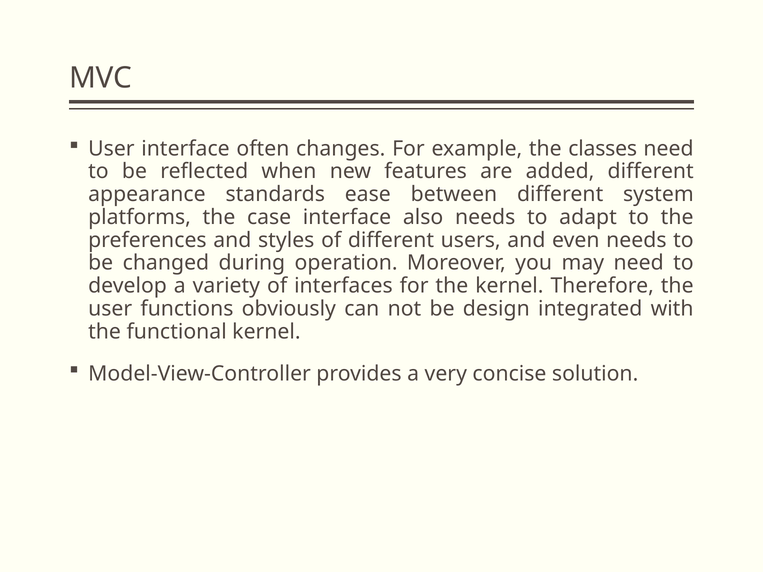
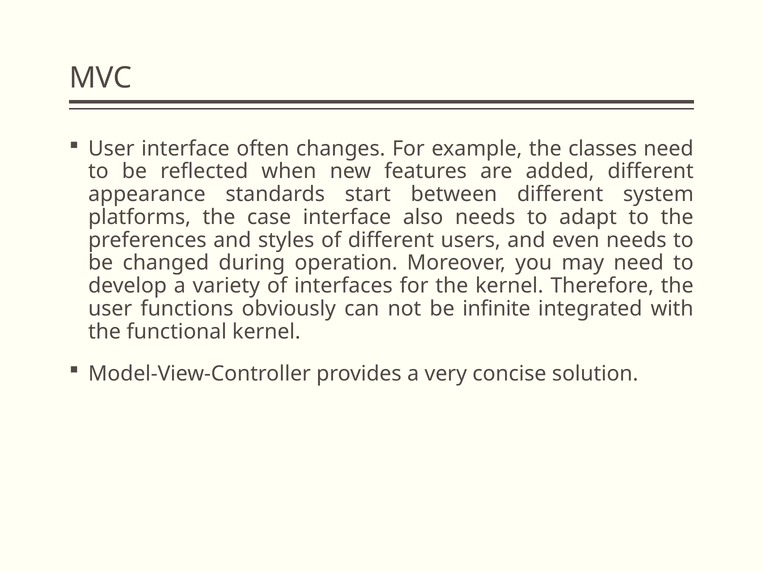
ease: ease -> start
design: design -> infinite
